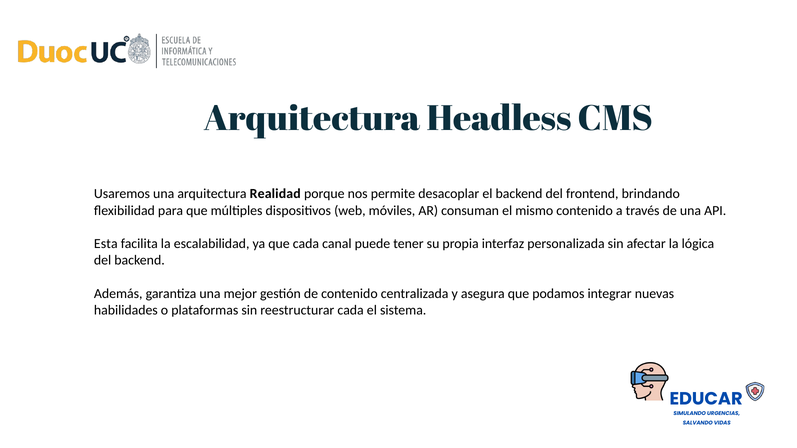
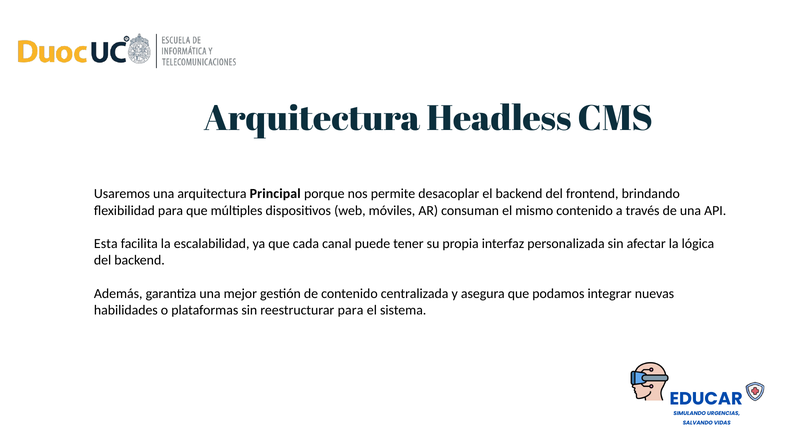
Realidad: Realidad -> Principal
reestructurar cada: cada -> para
